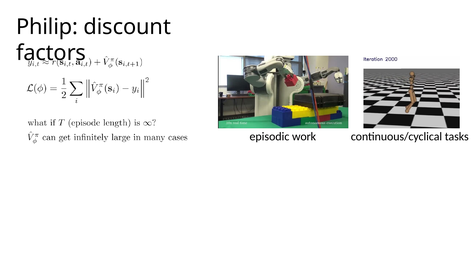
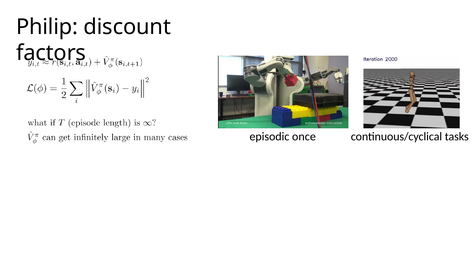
work: work -> once
